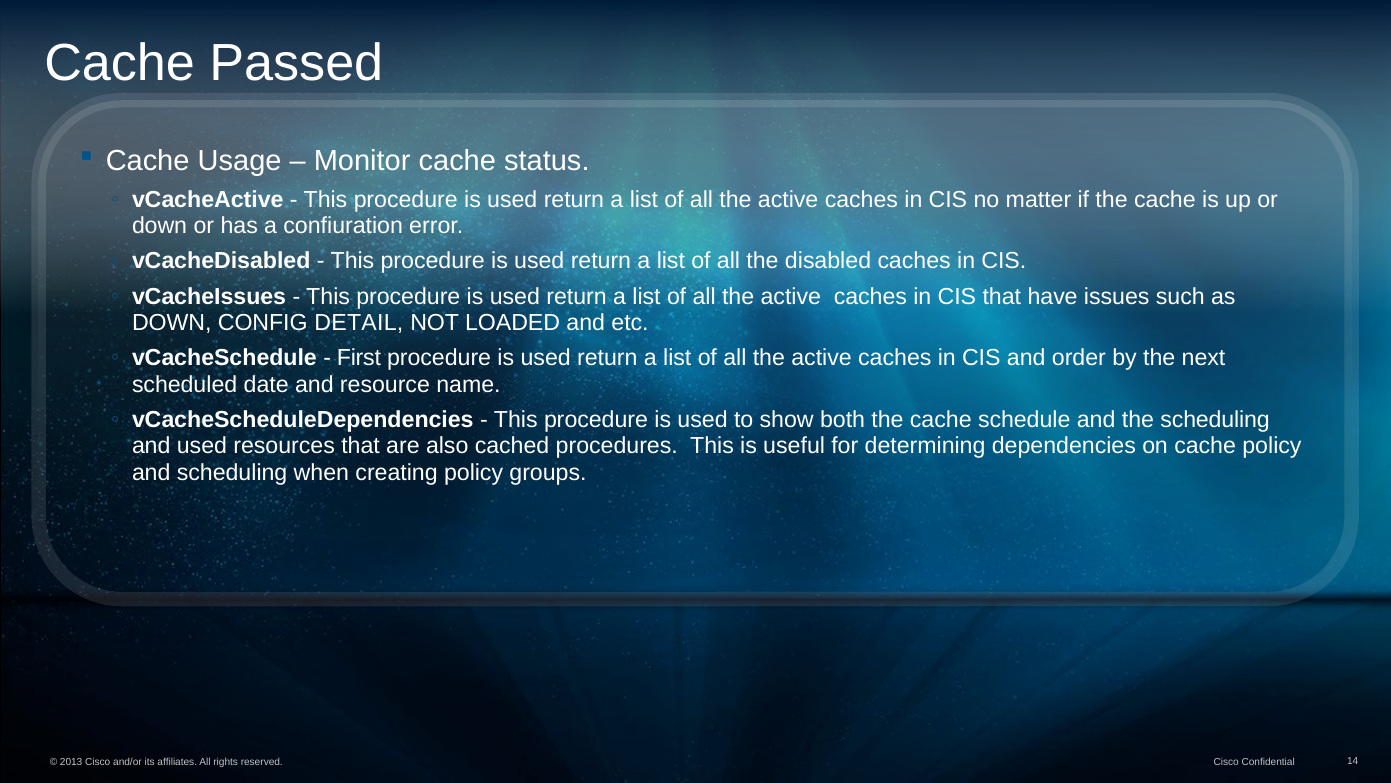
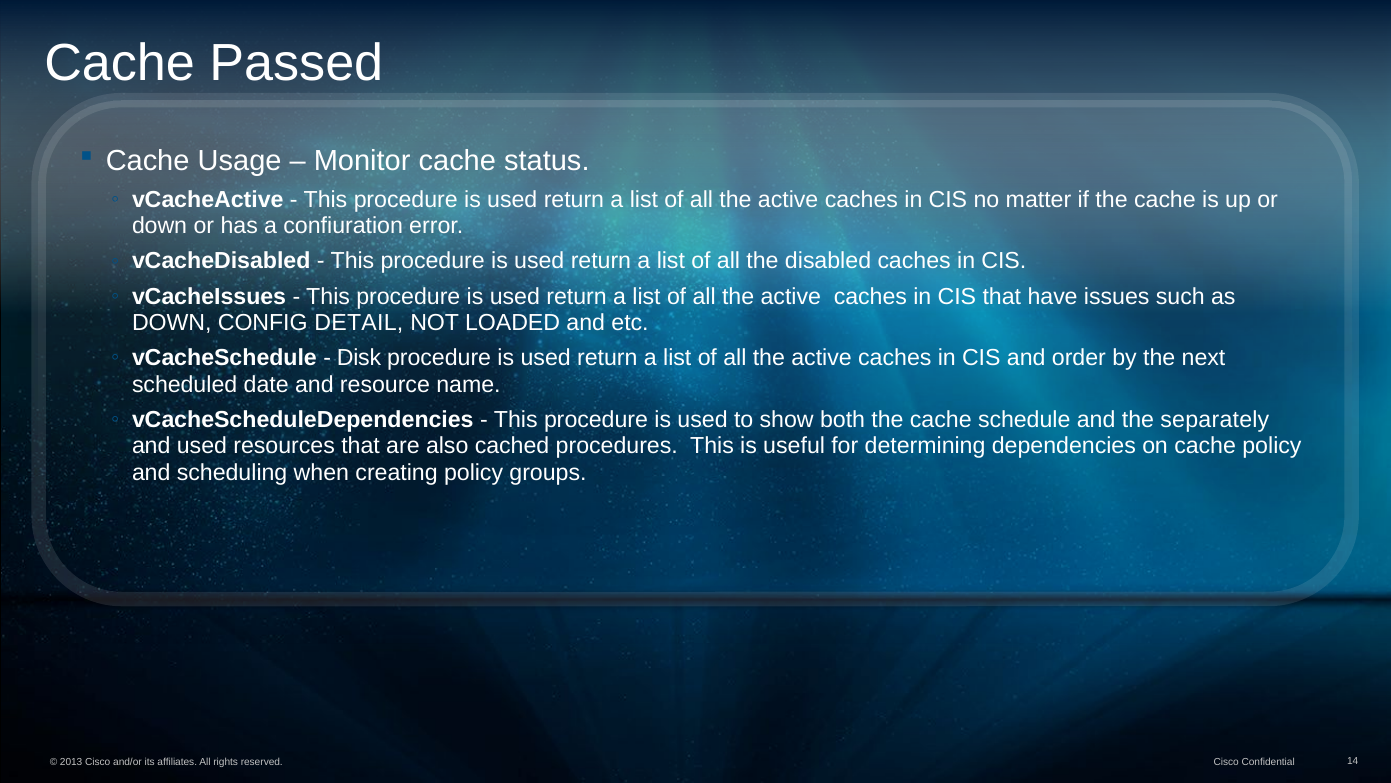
First: First -> Disk
the scheduling: scheduling -> separately
